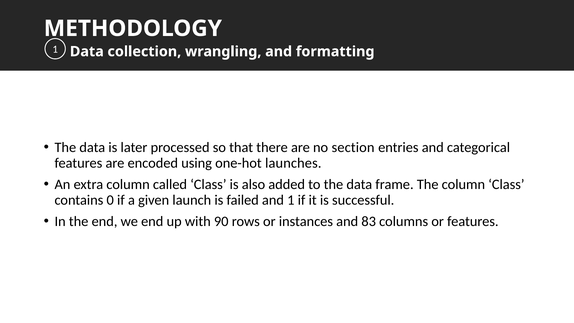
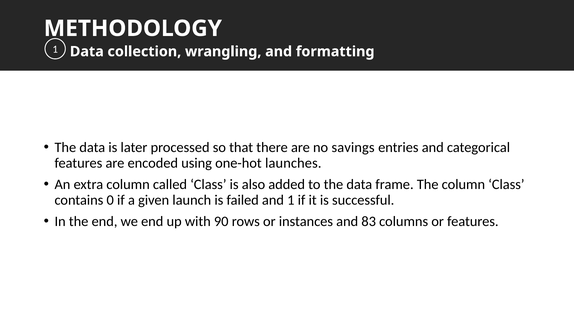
section: section -> savings
